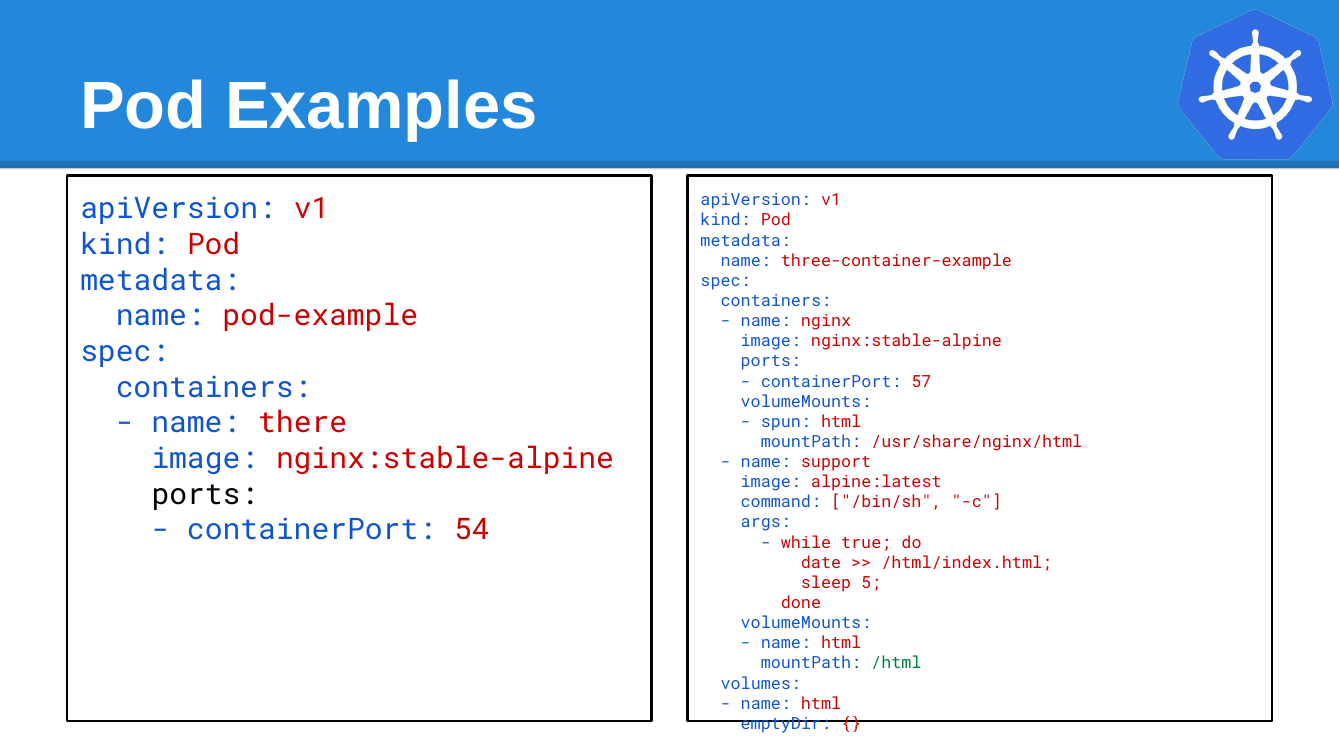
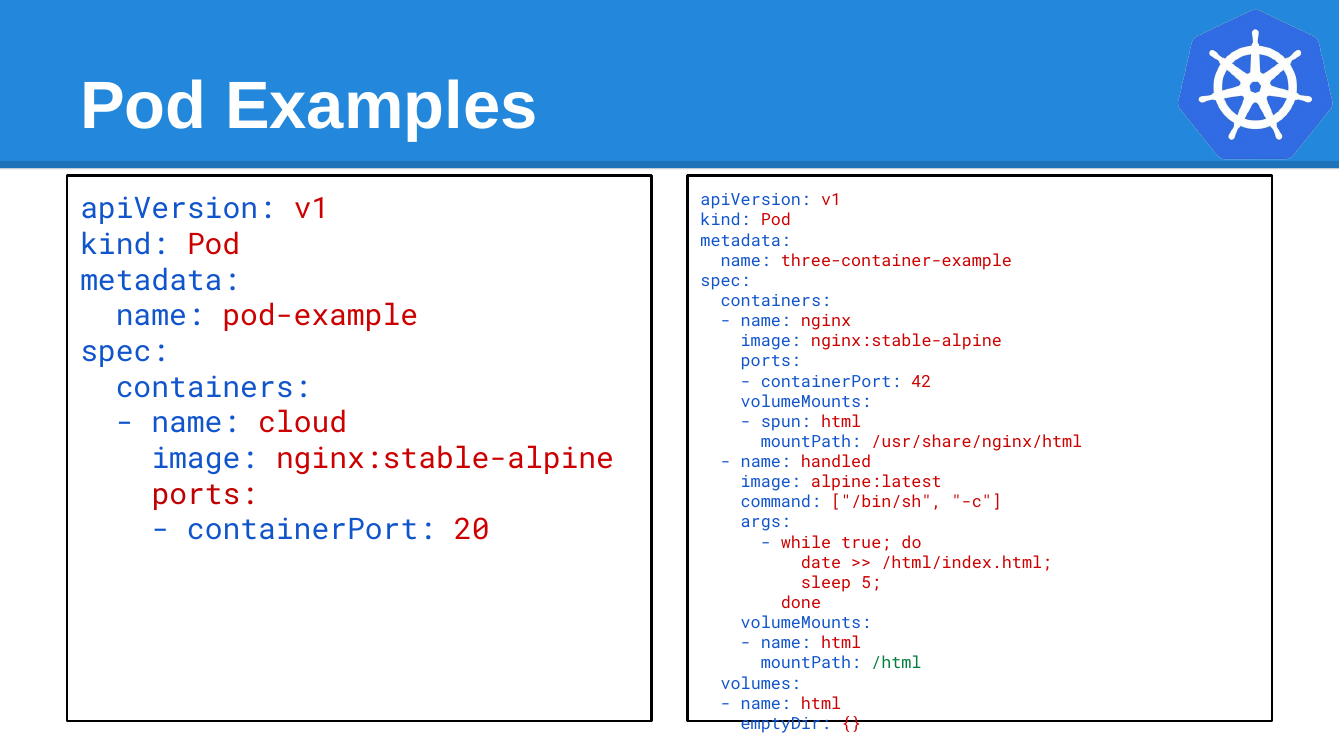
57: 57 -> 42
there: there -> cloud
support: support -> handled
ports at (205, 495) colour: black -> red
54: 54 -> 20
